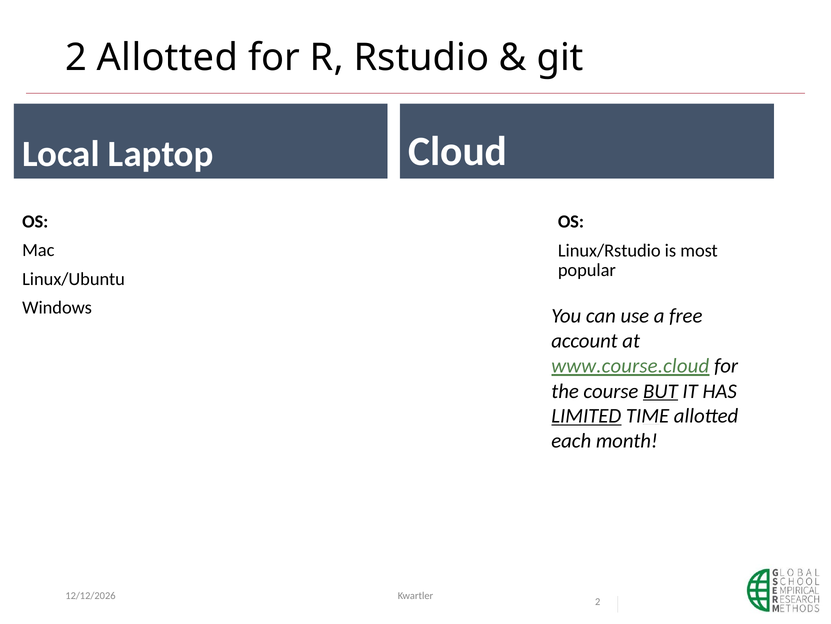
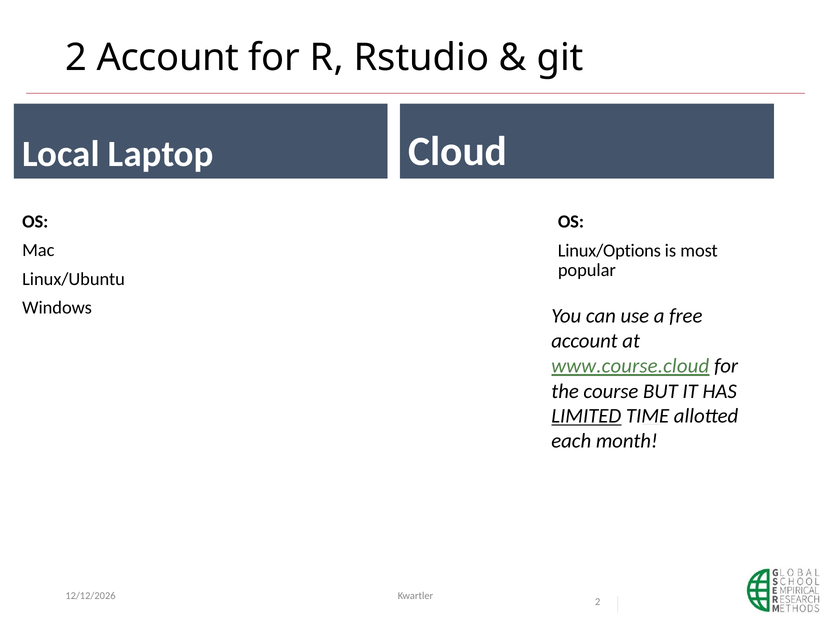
2 Allotted: Allotted -> Account
Linux/Rstudio: Linux/Rstudio -> Linux/Options
BUT underline: present -> none
